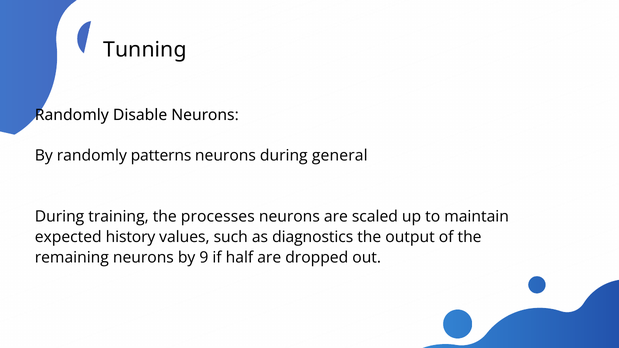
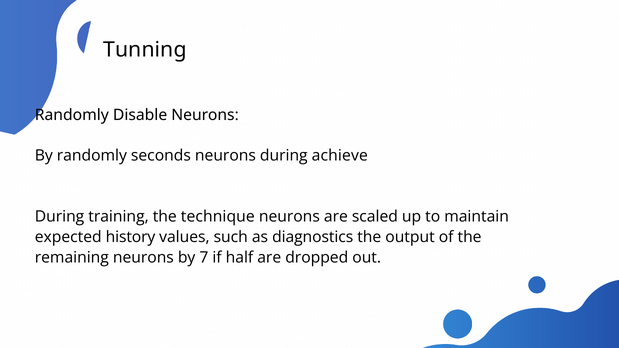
patterns: patterns -> seconds
general: general -> achieve
processes: processes -> technique
9: 9 -> 7
